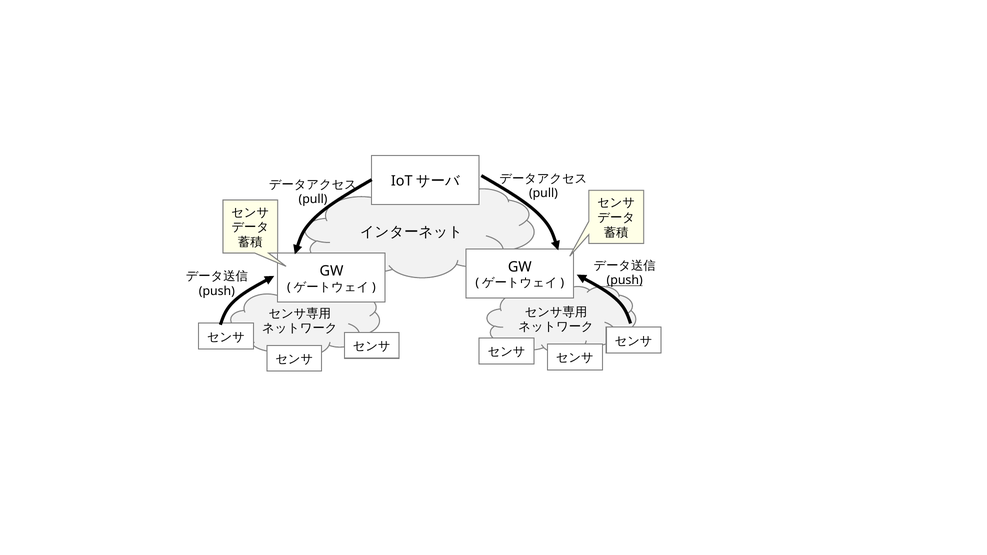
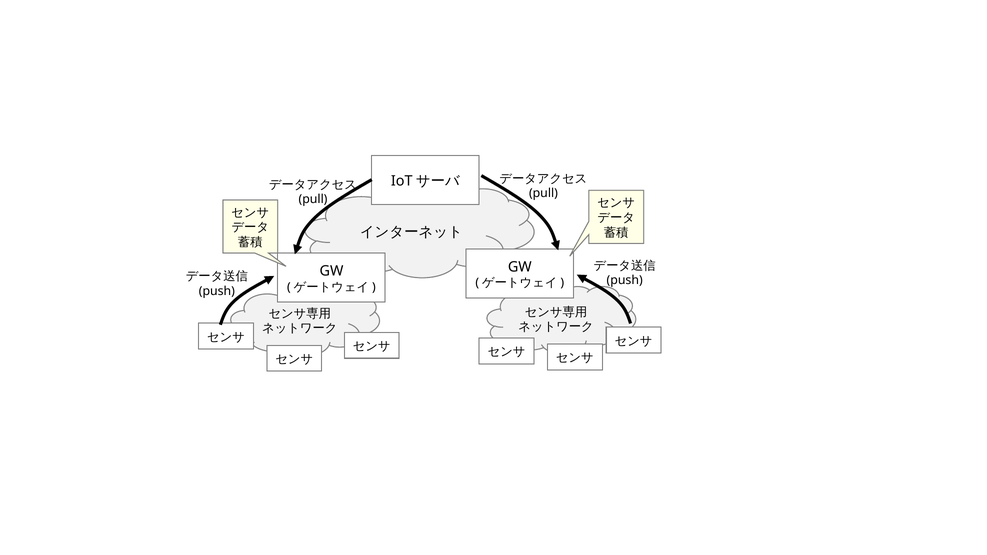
push at (625, 281) underline: present -> none
